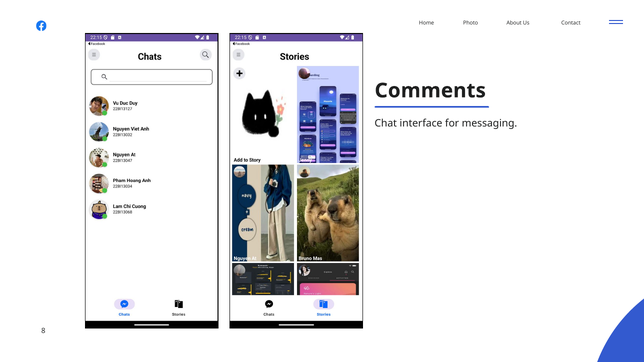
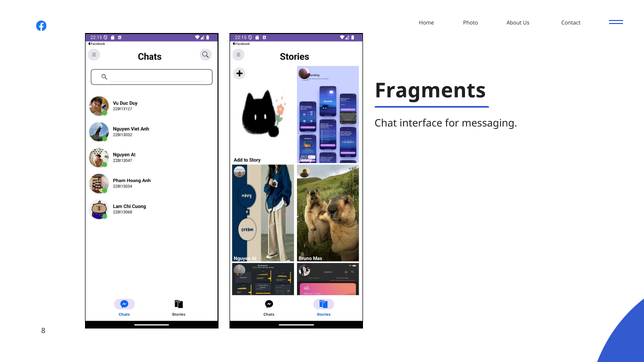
Comments: Comments -> Fragments
